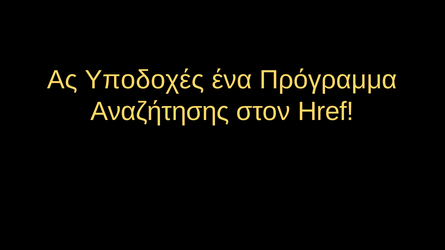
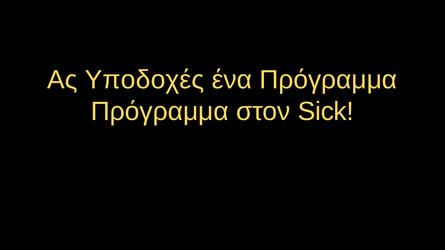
Αναζήτησης at (160, 111): Αναζήτησης -> Πρόγραμμα
Href: Href -> Sick
